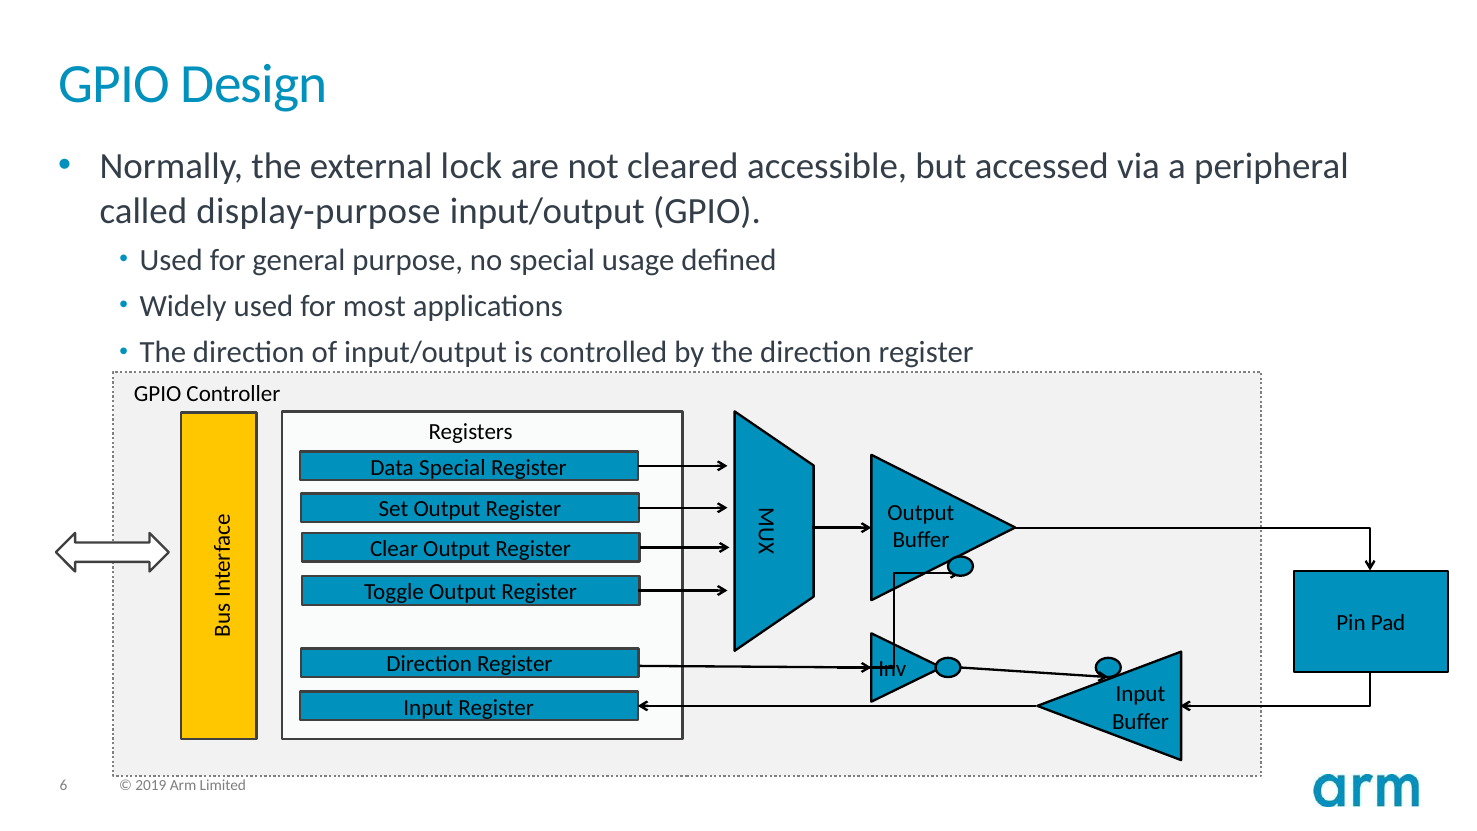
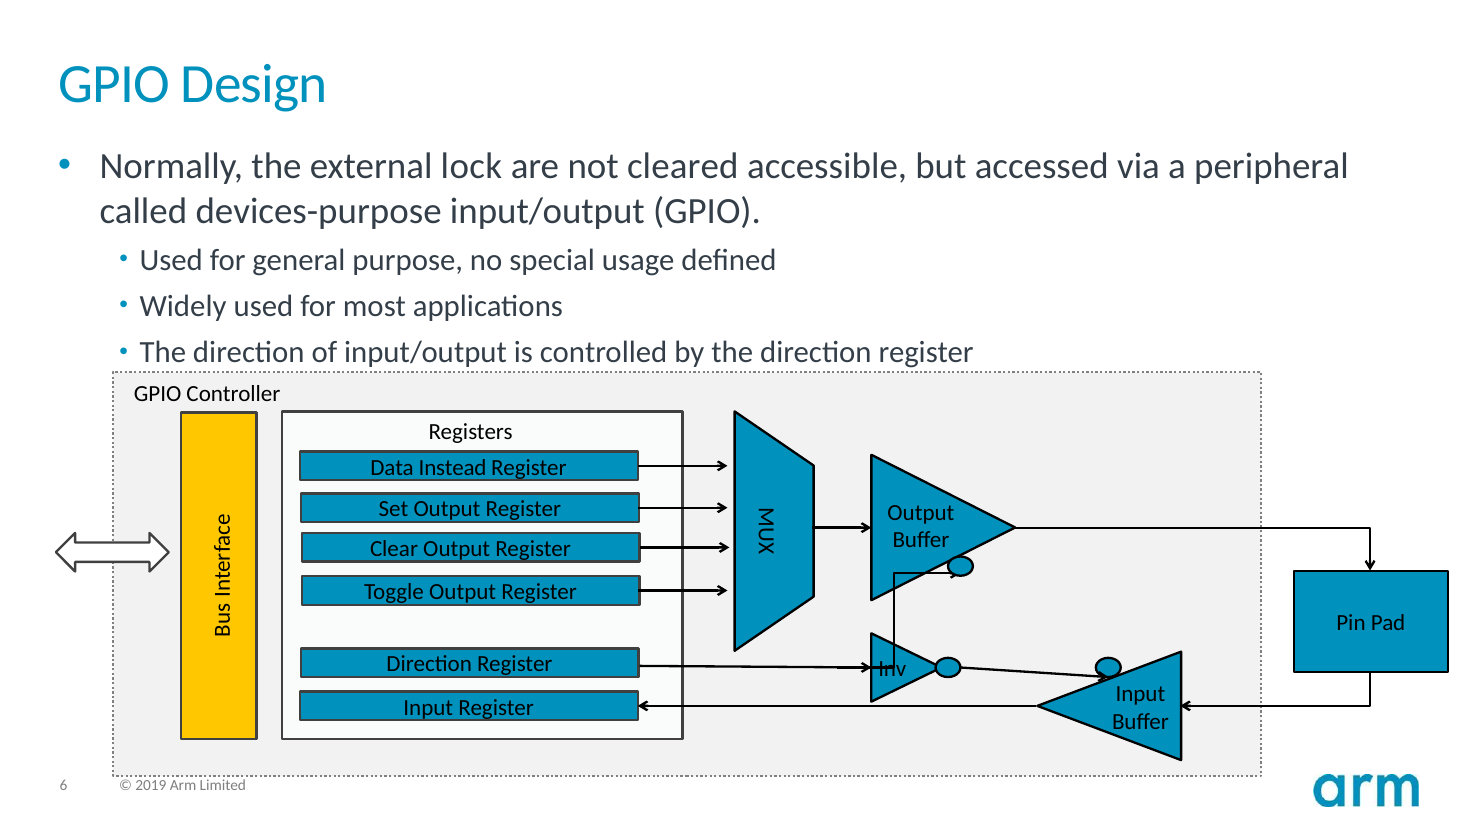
display-purpose: display-purpose -> devices-purpose
Data Special: Special -> Instead
